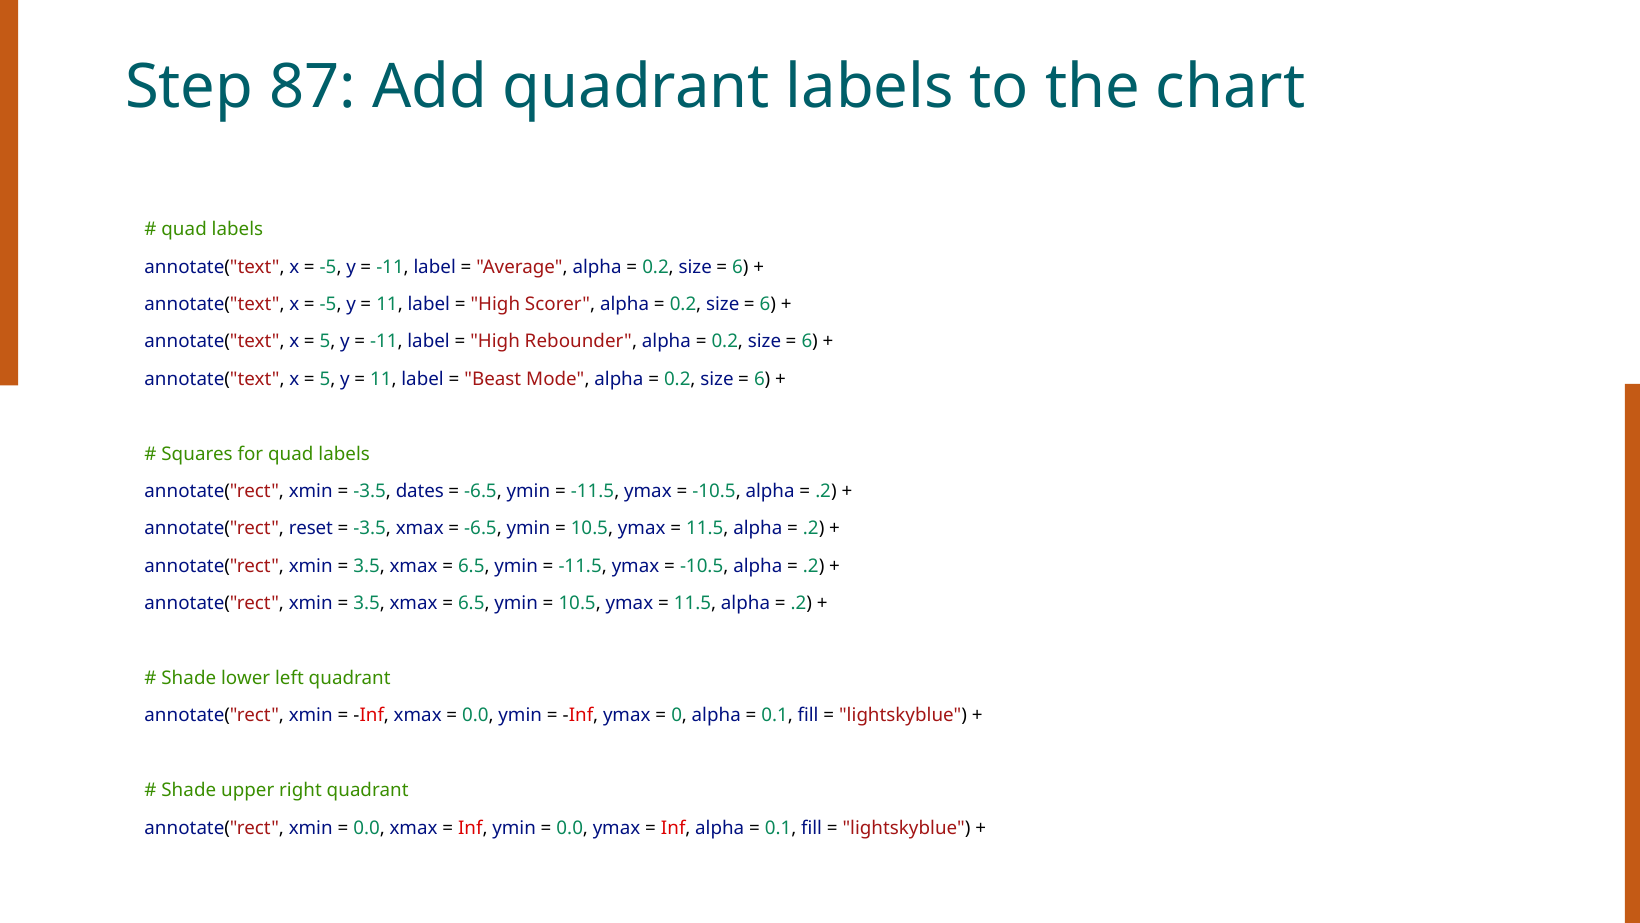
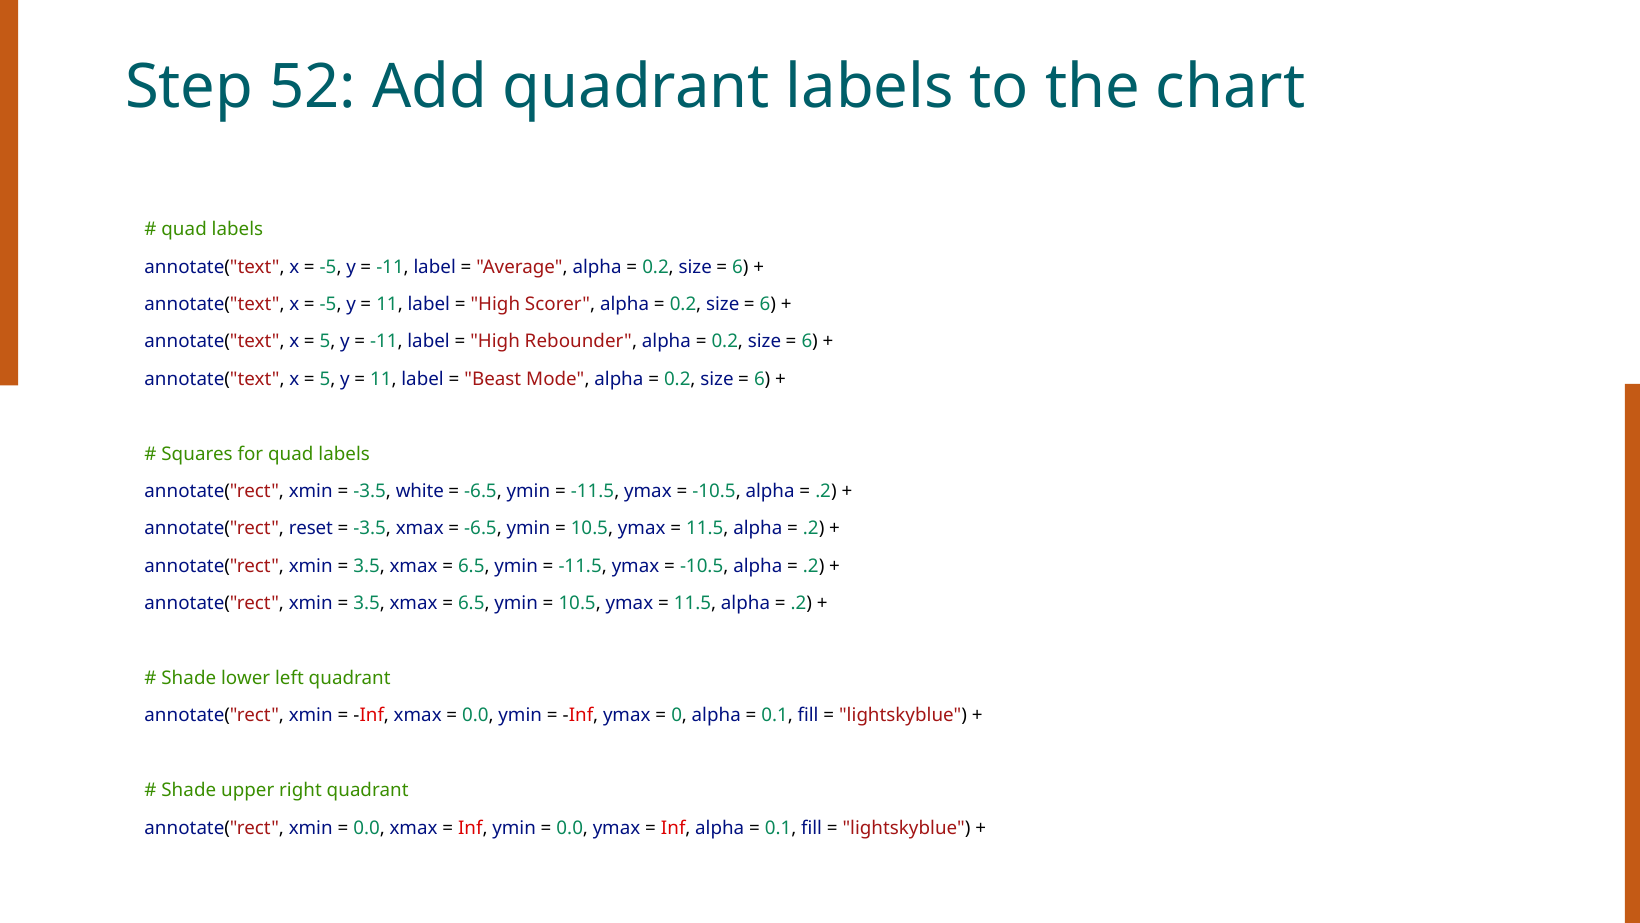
87: 87 -> 52
dates: dates -> white
